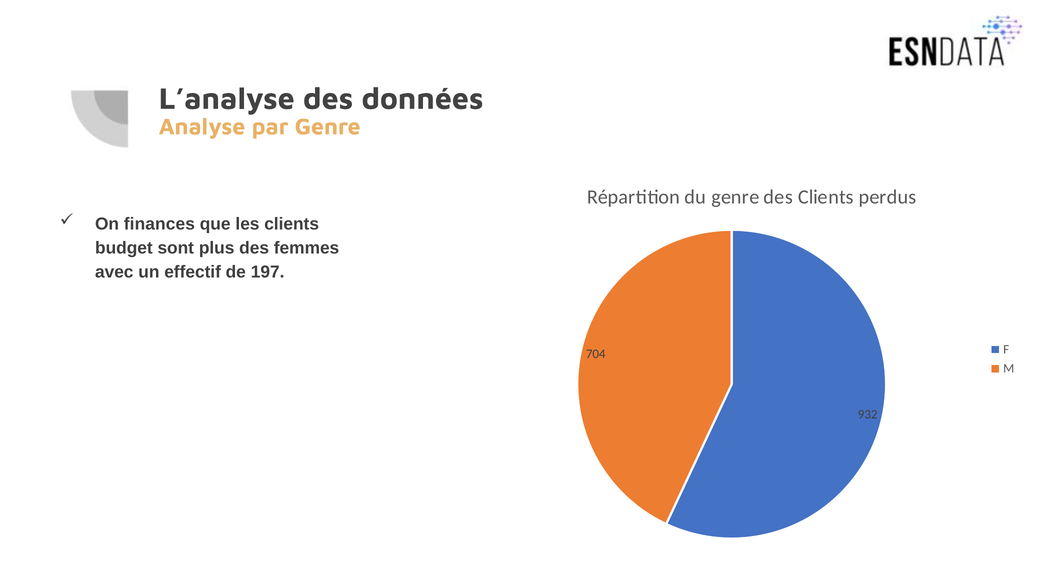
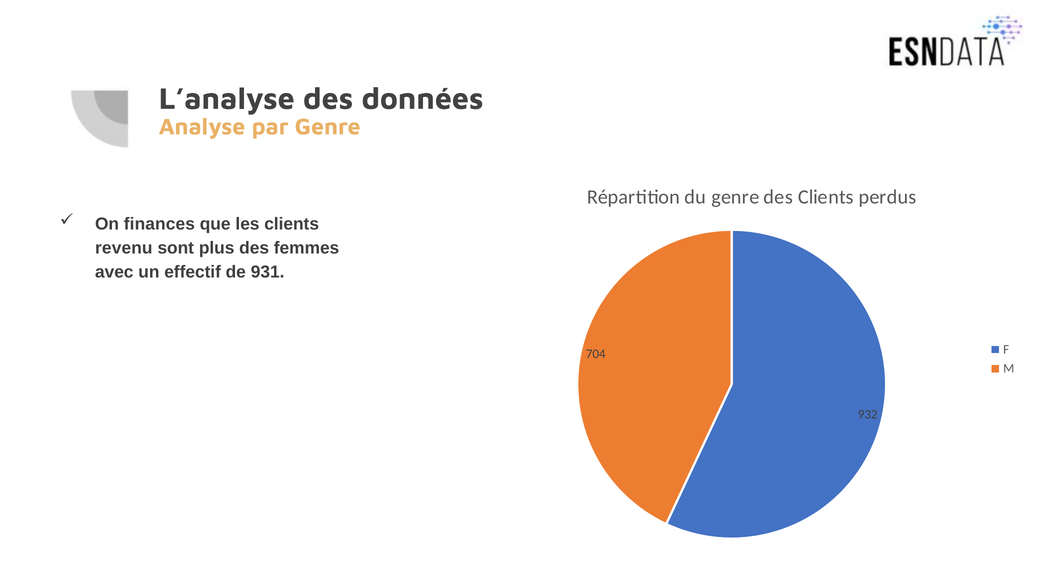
budget: budget -> revenu
197: 197 -> 931
